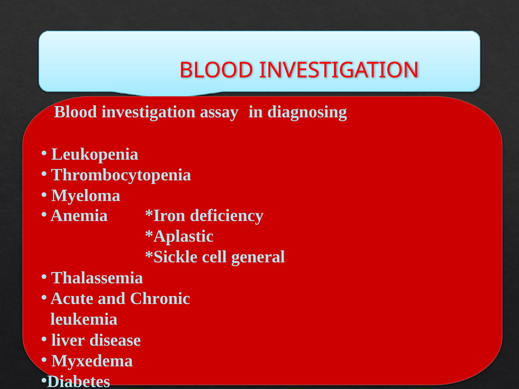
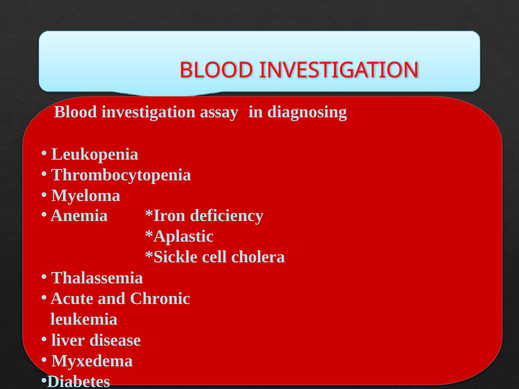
general: general -> cholera
